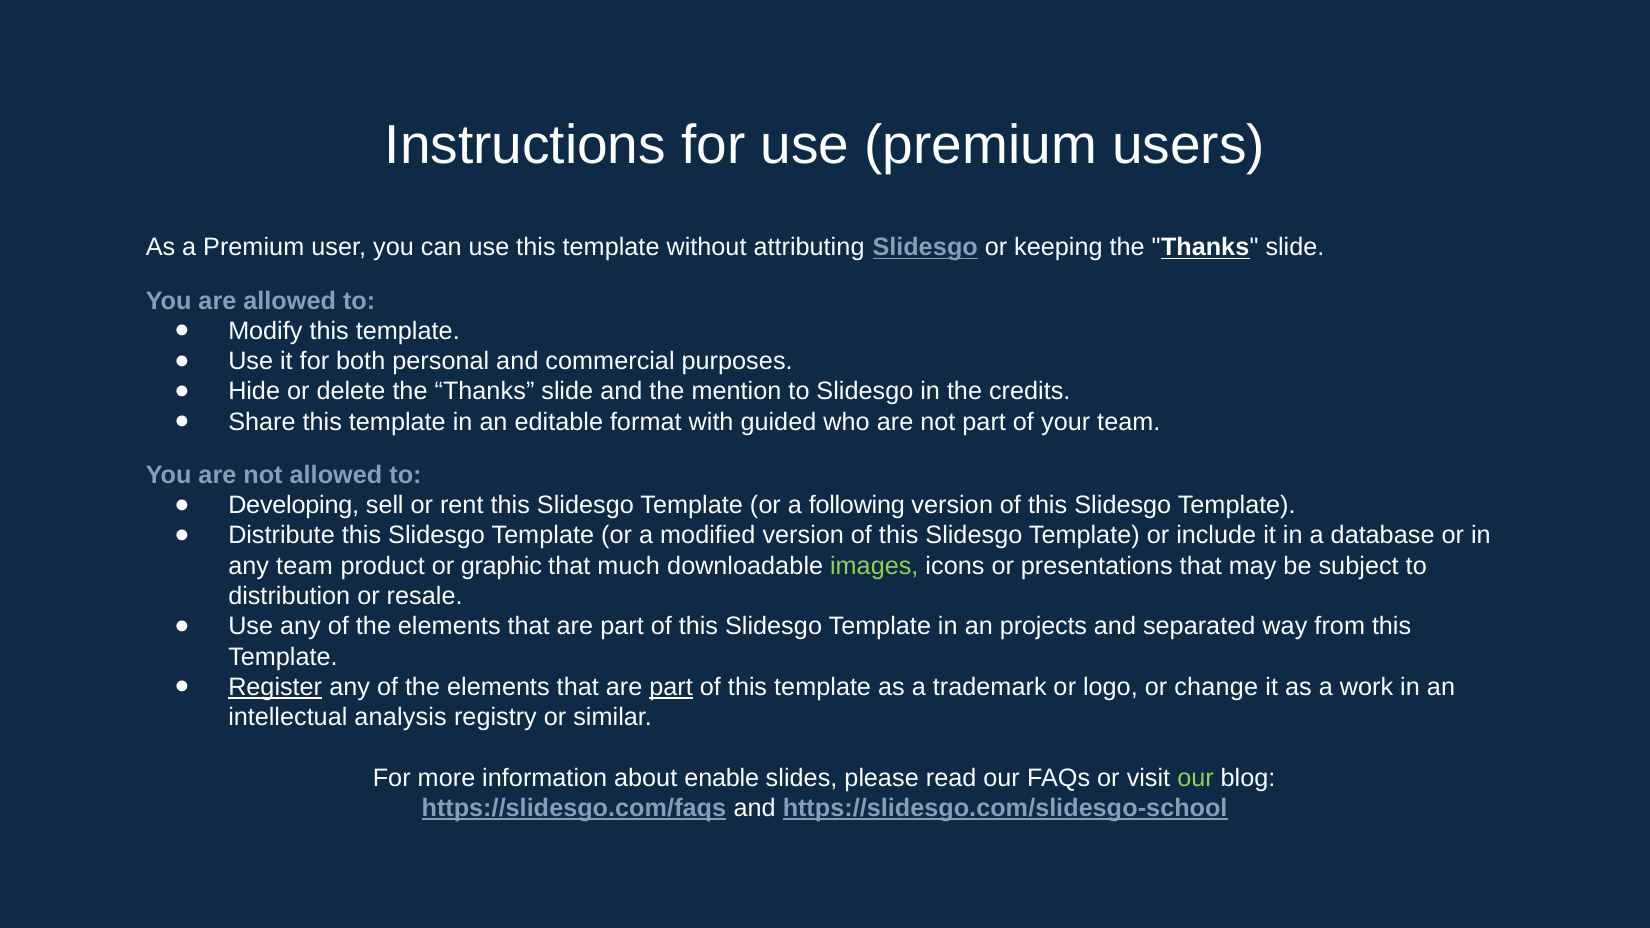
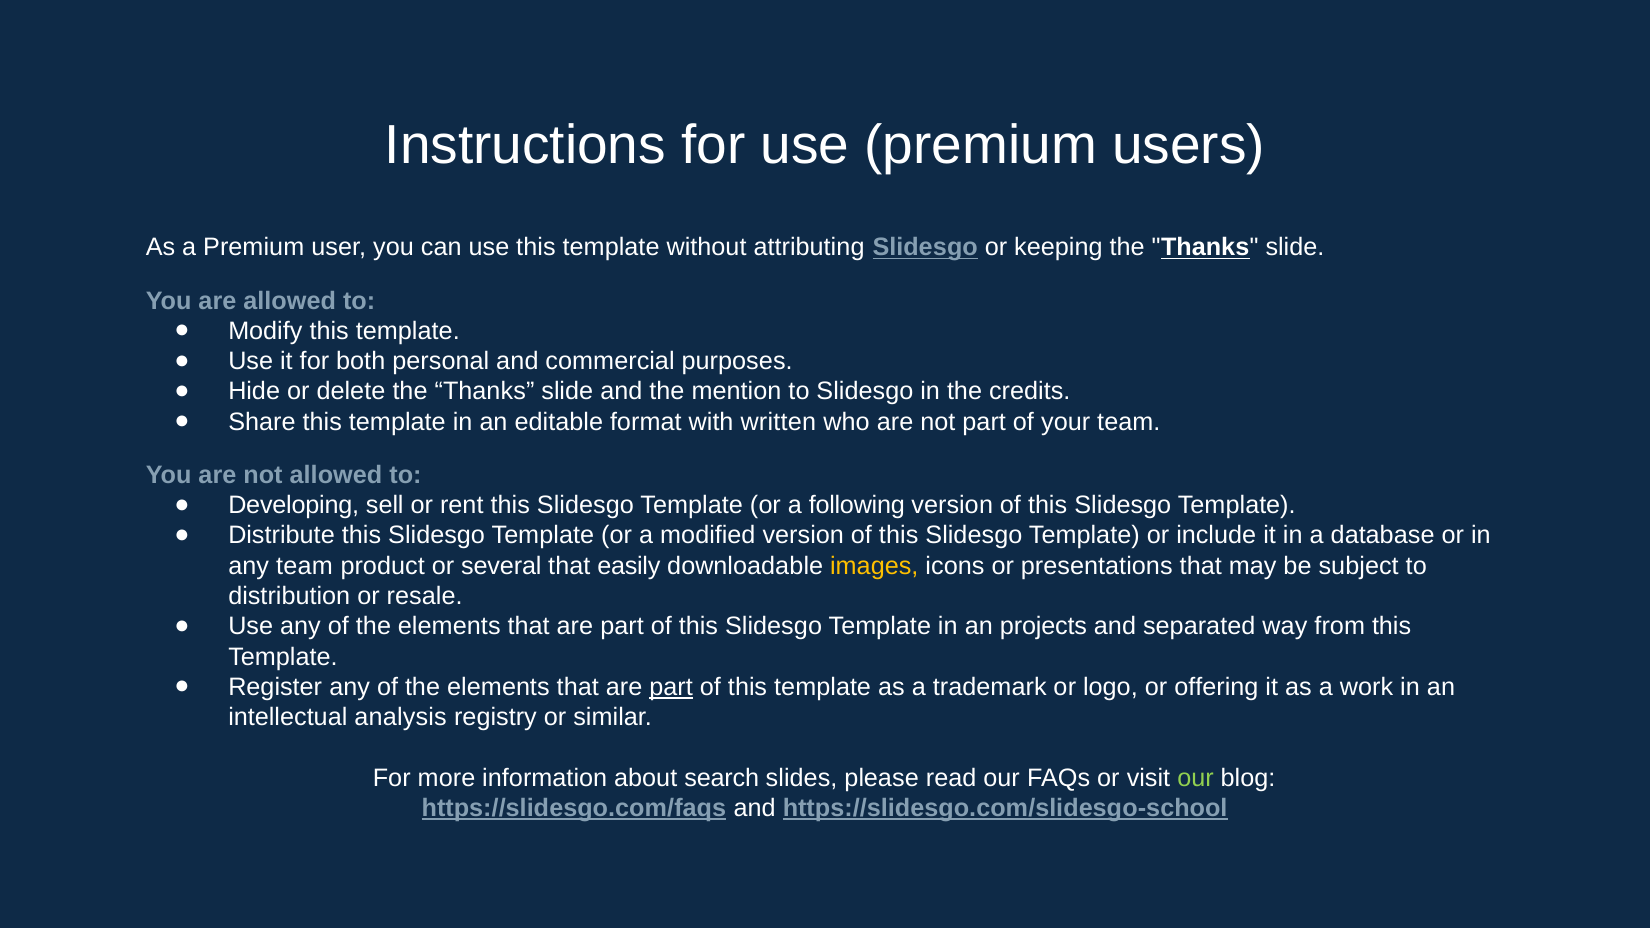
guided: guided -> written
graphic: graphic -> several
much: much -> easily
images colour: light green -> yellow
Register underline: present -> none
change: change -> offering
enable: enable -> search
